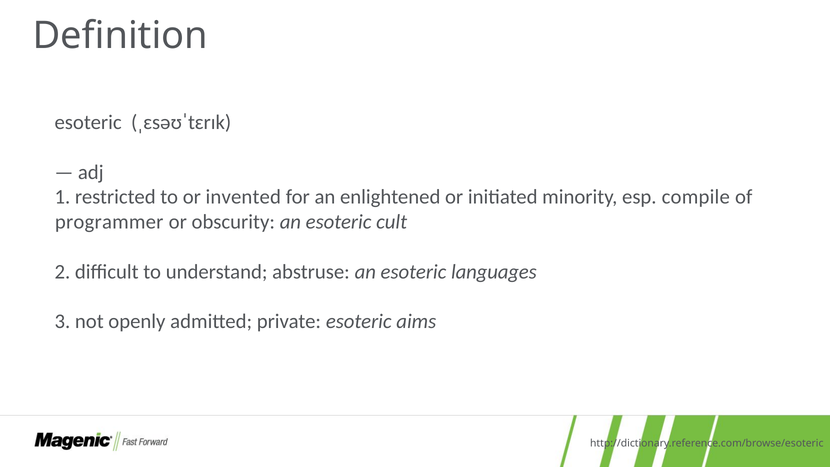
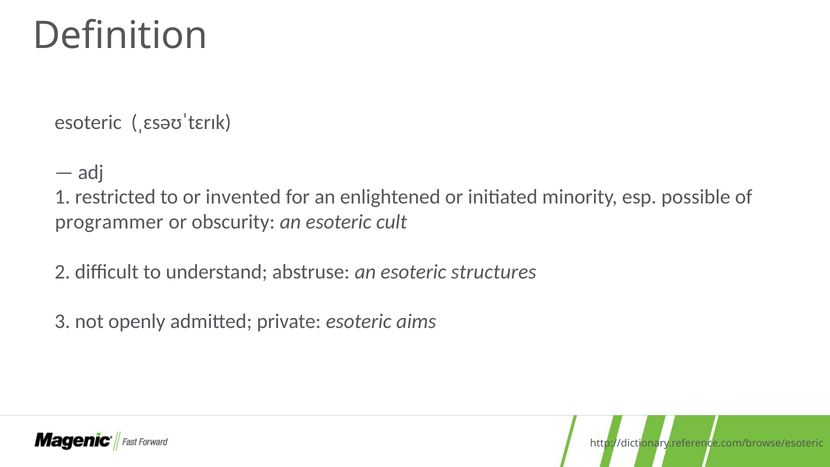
compile: compile -> possible
languages: languages -> structures
